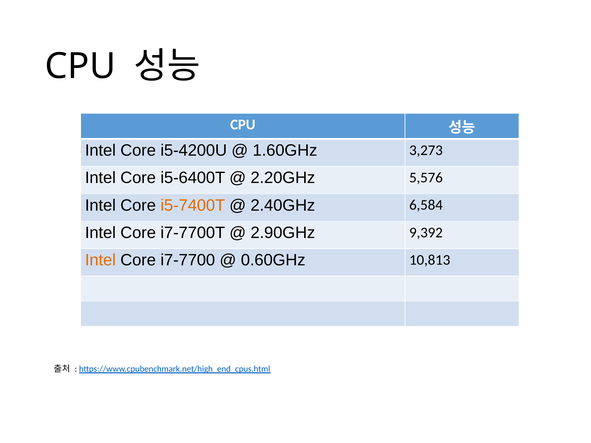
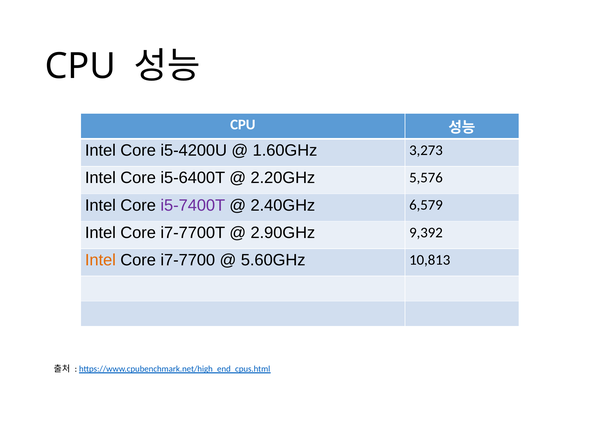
i5-7400T colour: orange -> purple
6,584: 6,584 -> 6,579
0.60GHz: 0.60GHz -> 5.60GHz
